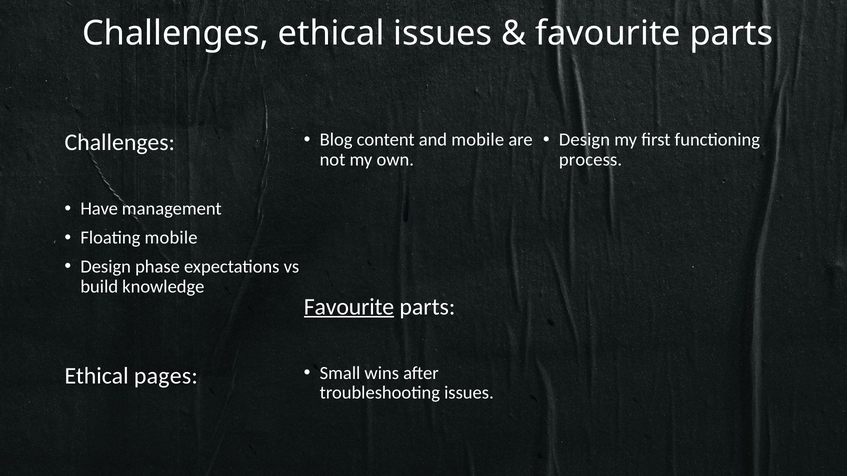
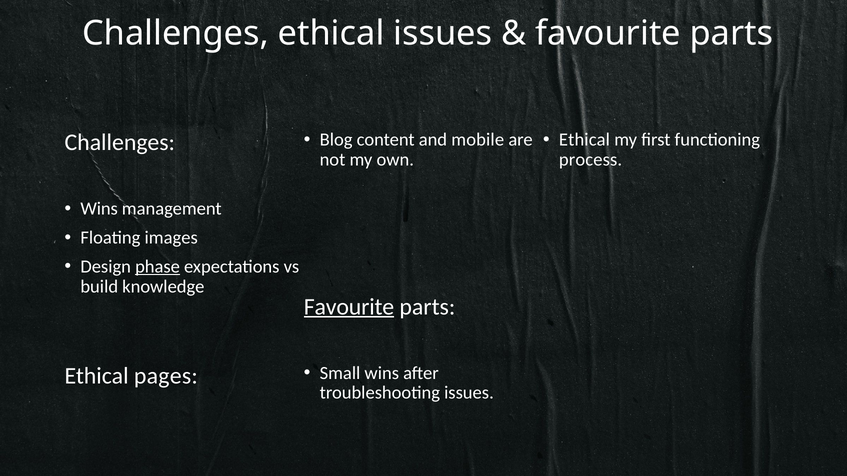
Design at (585, 140): Design -> Ethical
Have at (99, 209): Have -> Wins
Floating mobile: mobile -> images
phase underline: none -> present
